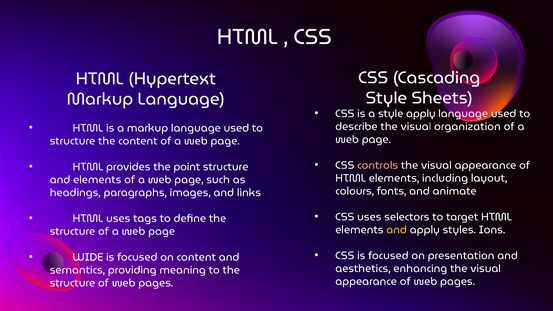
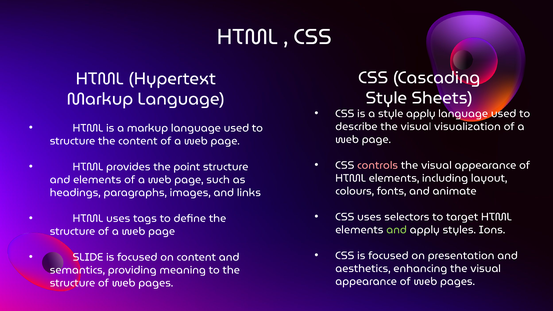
organization: organization -> visualization
and at (397, 230) colour: yellow -> light green
WIDE: WIDE -> SLIDE
